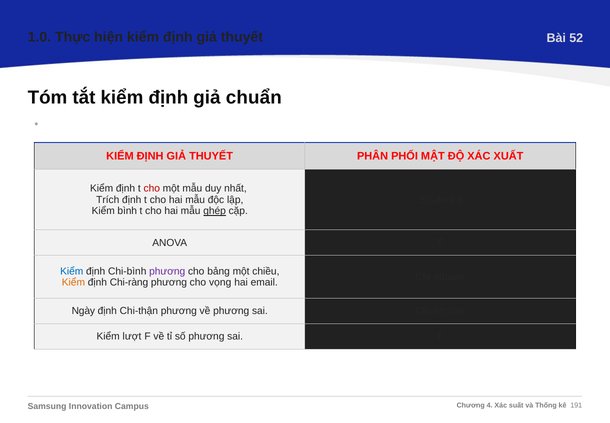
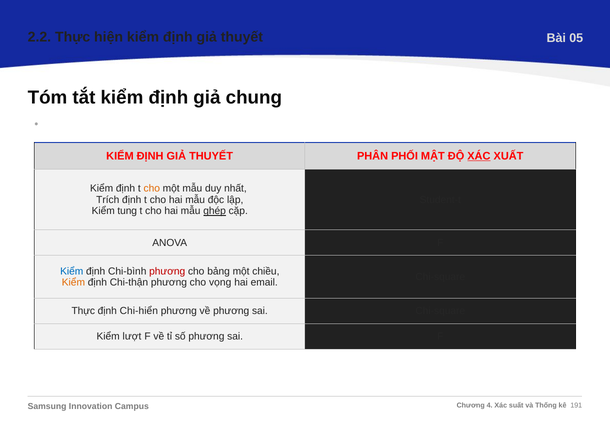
1.0: 1.0 -> 2.2
52: 52 -> 05
chuẩn: chuẩn -> chung
XÁC at (479, 156) underline: none -> present
cho at (152, 188) colour: red -> orange
bình: bình -> tung
phương at (167, 271) colour: purple -> red
Chi-ràng: Chi-ràng -> Chi-thận
Ngày at (83, 311): Ngày -> Thực
Chi-thận: Chi-thận -> Chi-hiển
